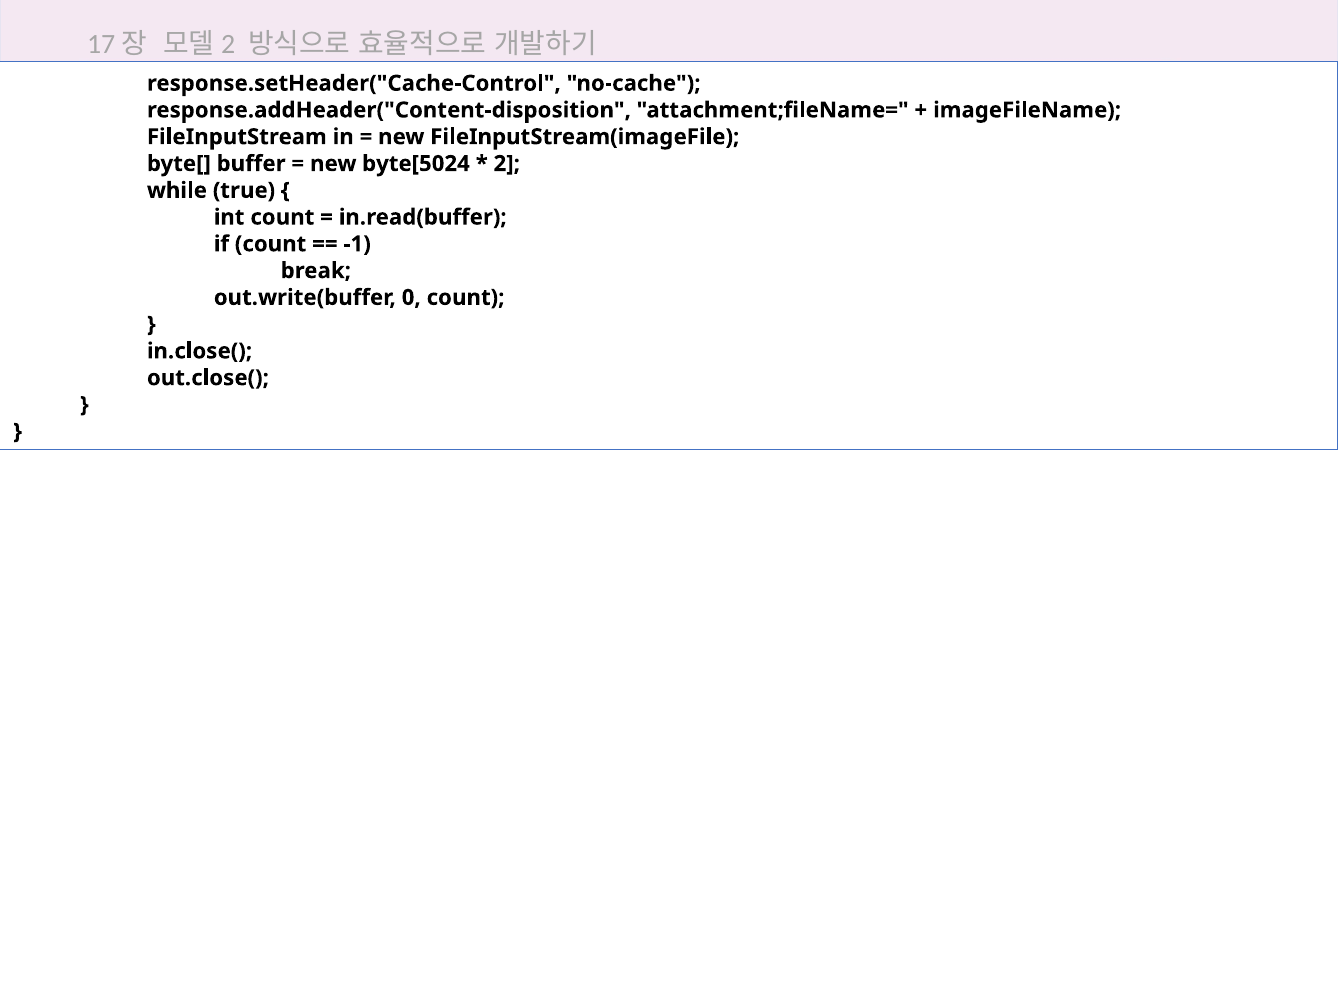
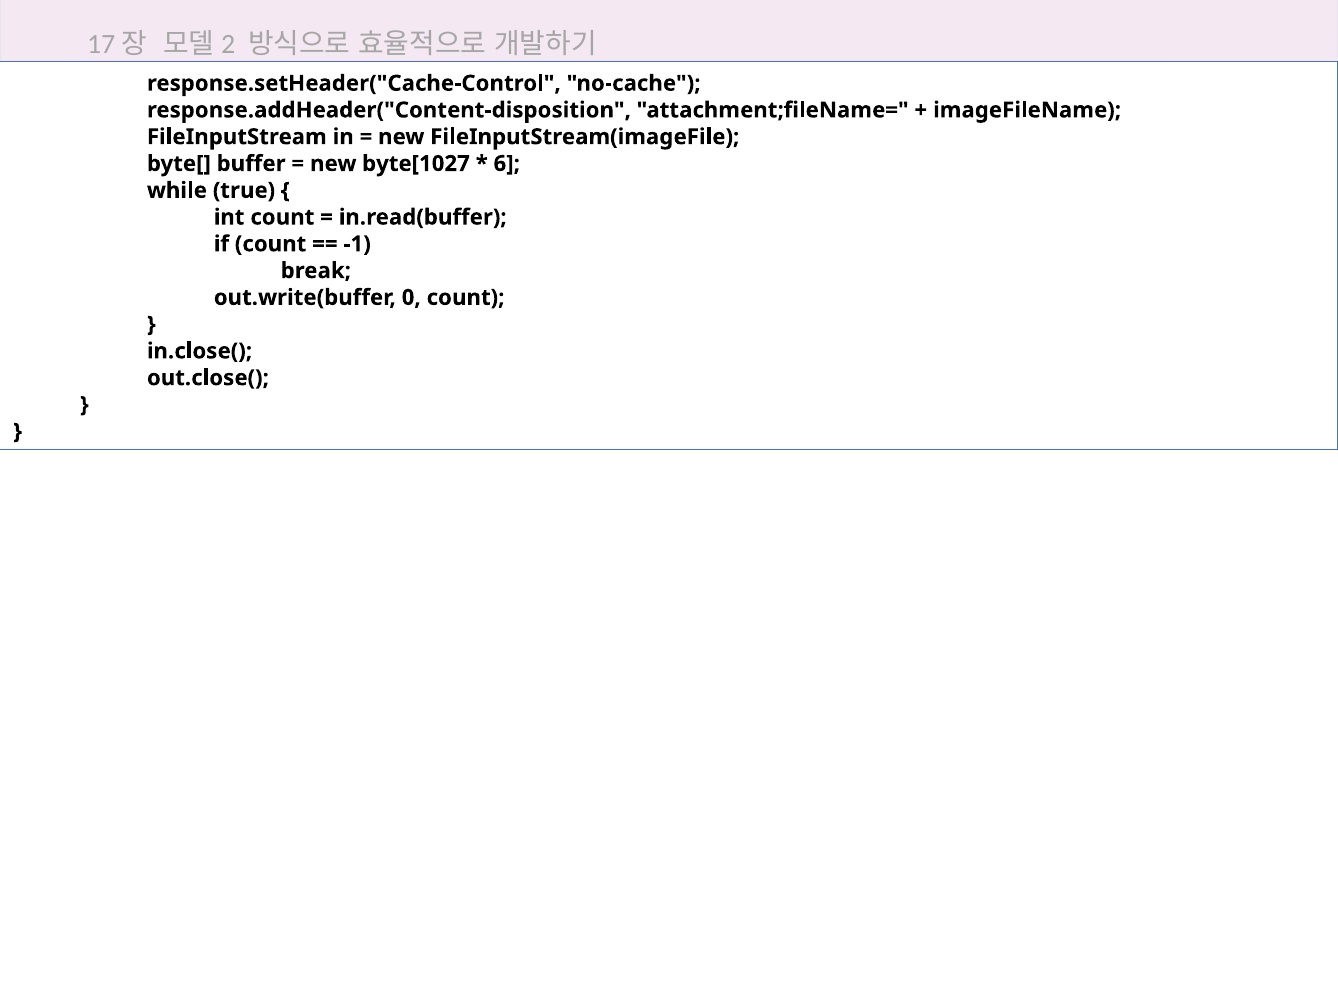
byte[5024: byte[5024 -> byte[1027
2 at (507, 164): 2 -> 6
